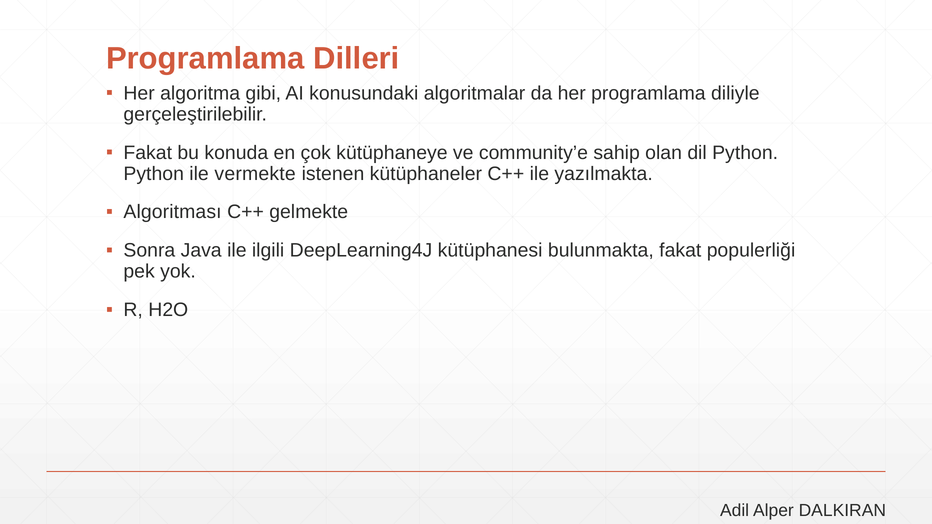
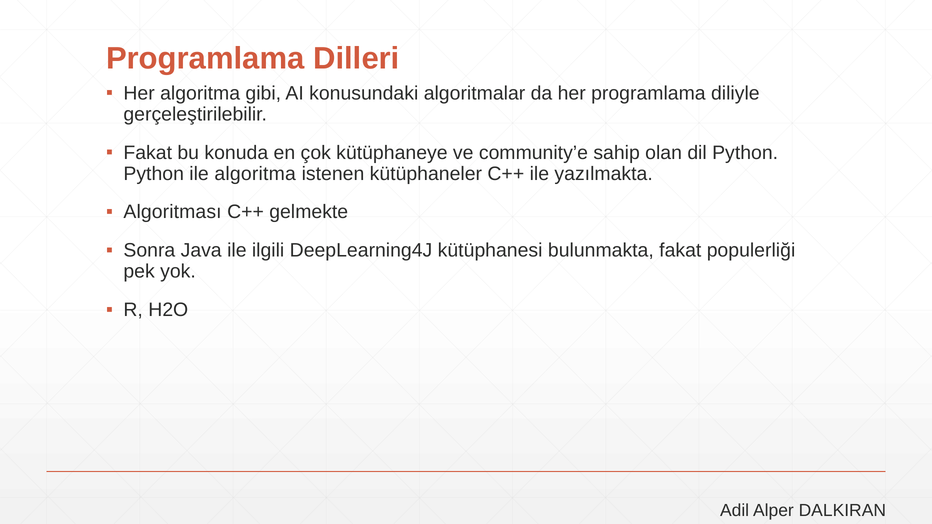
ile vermekte: vermekte -> algoritma
